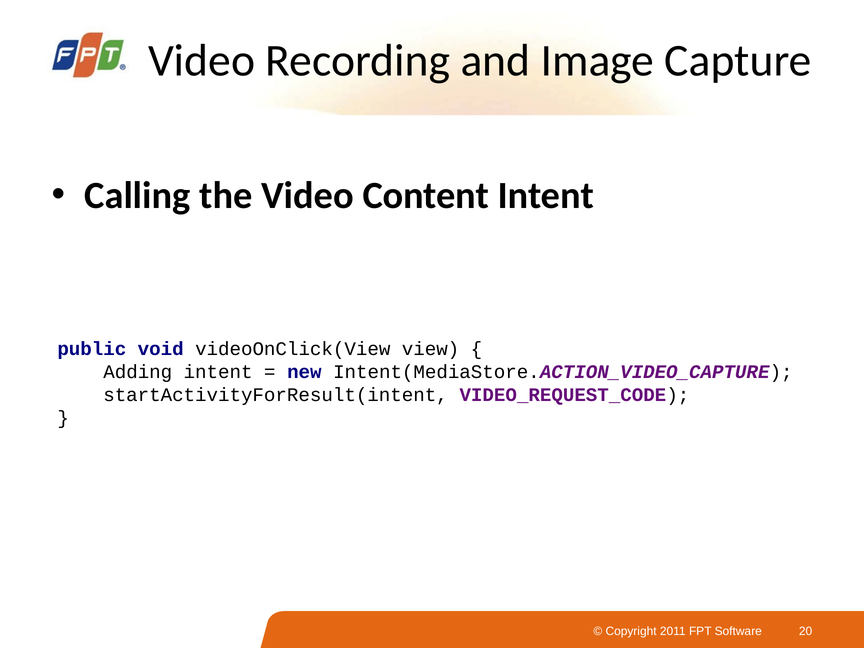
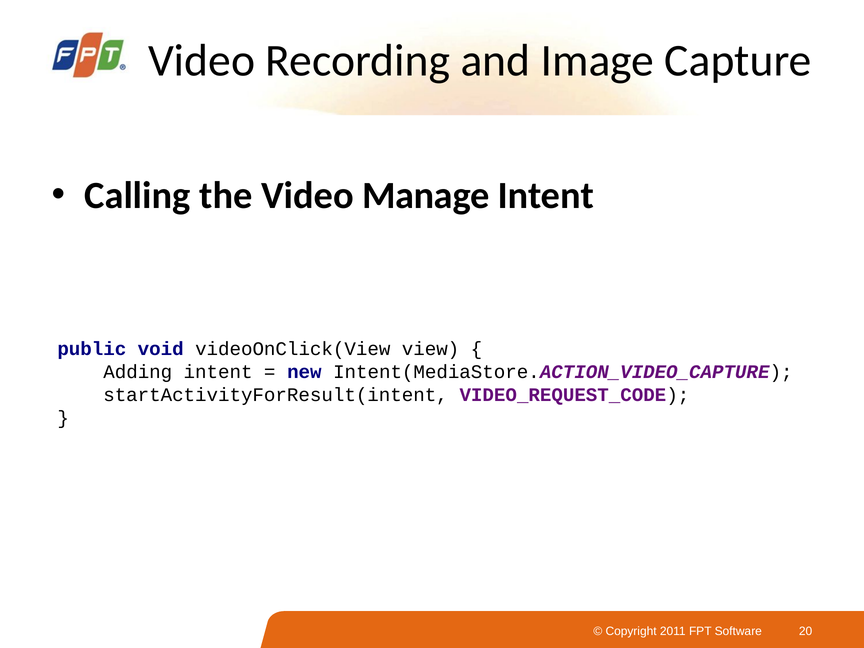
Content: Content -> Manage
